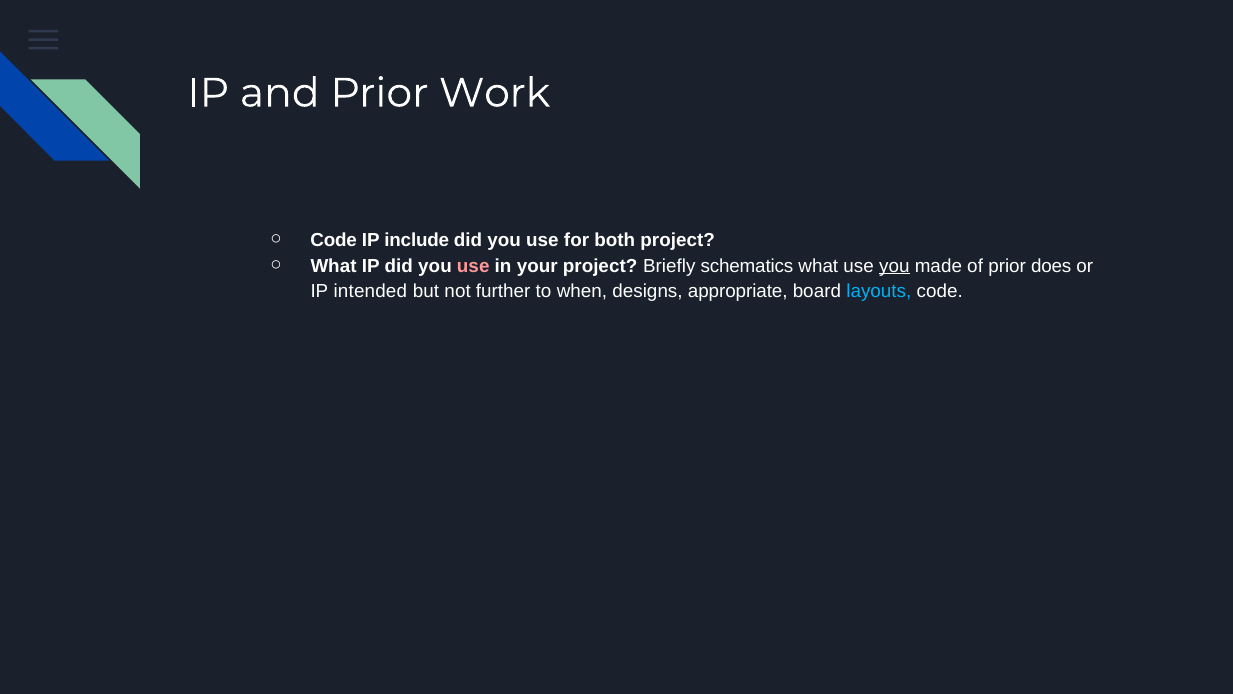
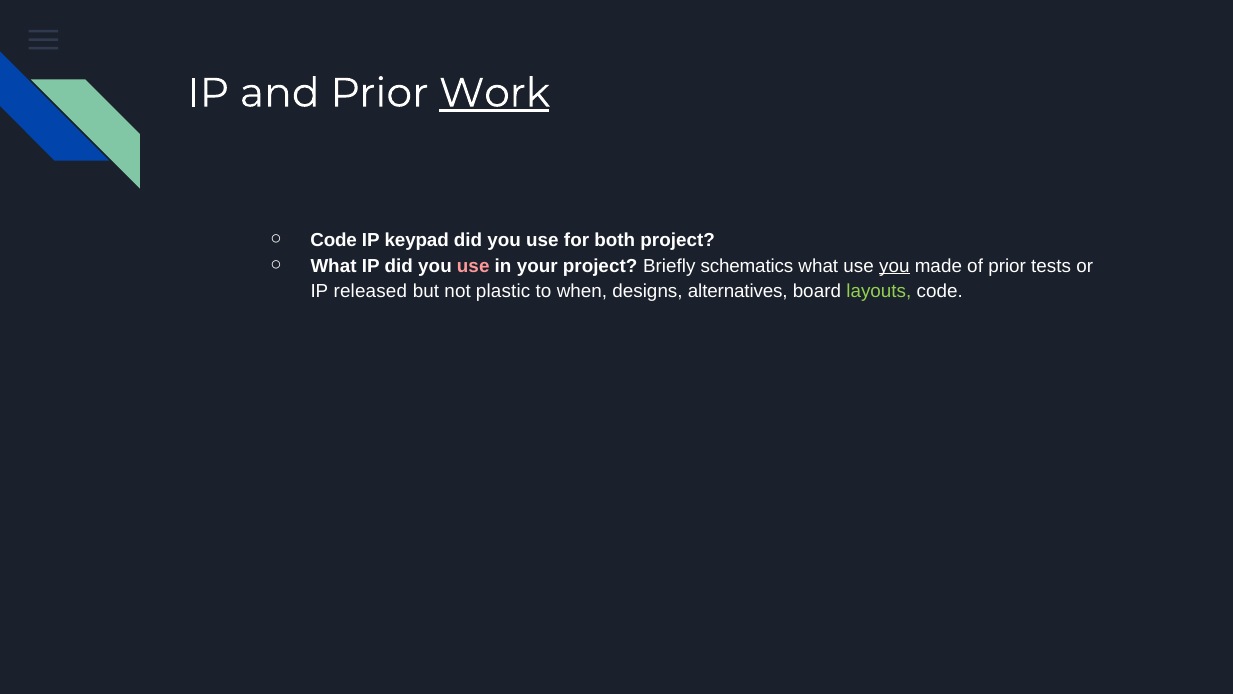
Work underline: none -> present
include: include -> keypad
does: does -> tests
intended: intended -> released
further: further -> plastic
appropriate: appropriate -> alternatives
layouts colour: light blue -> light green
